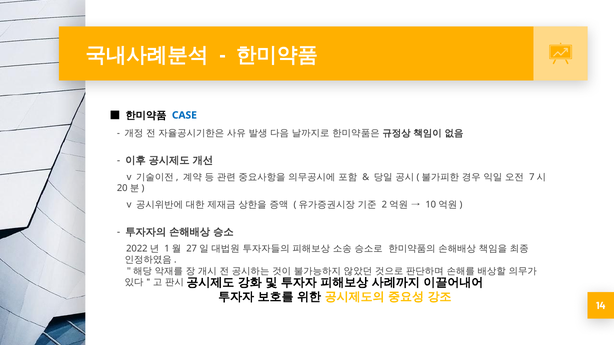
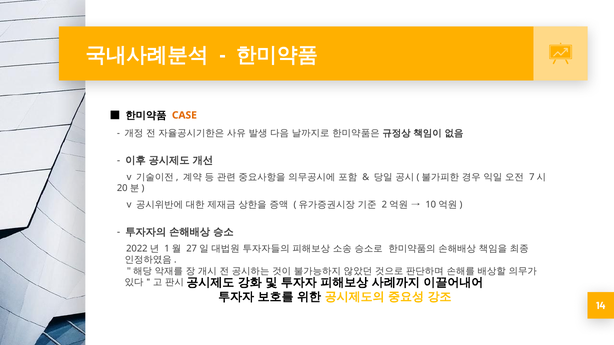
CASE colour: blue -> orange
